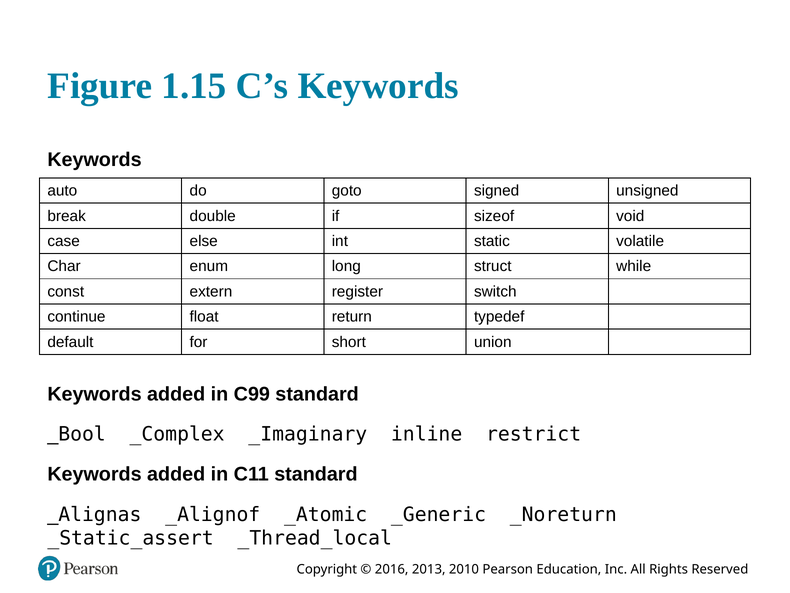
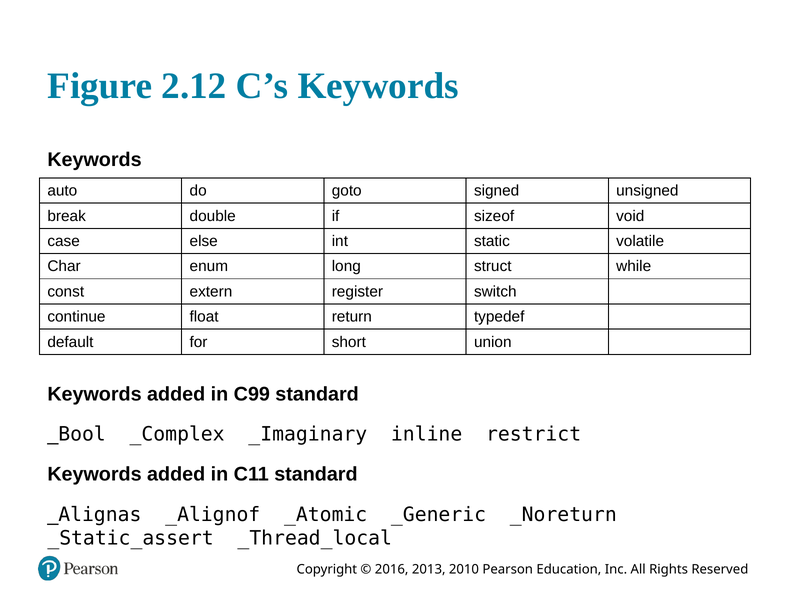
1.15: 1.15 -> 2.12
